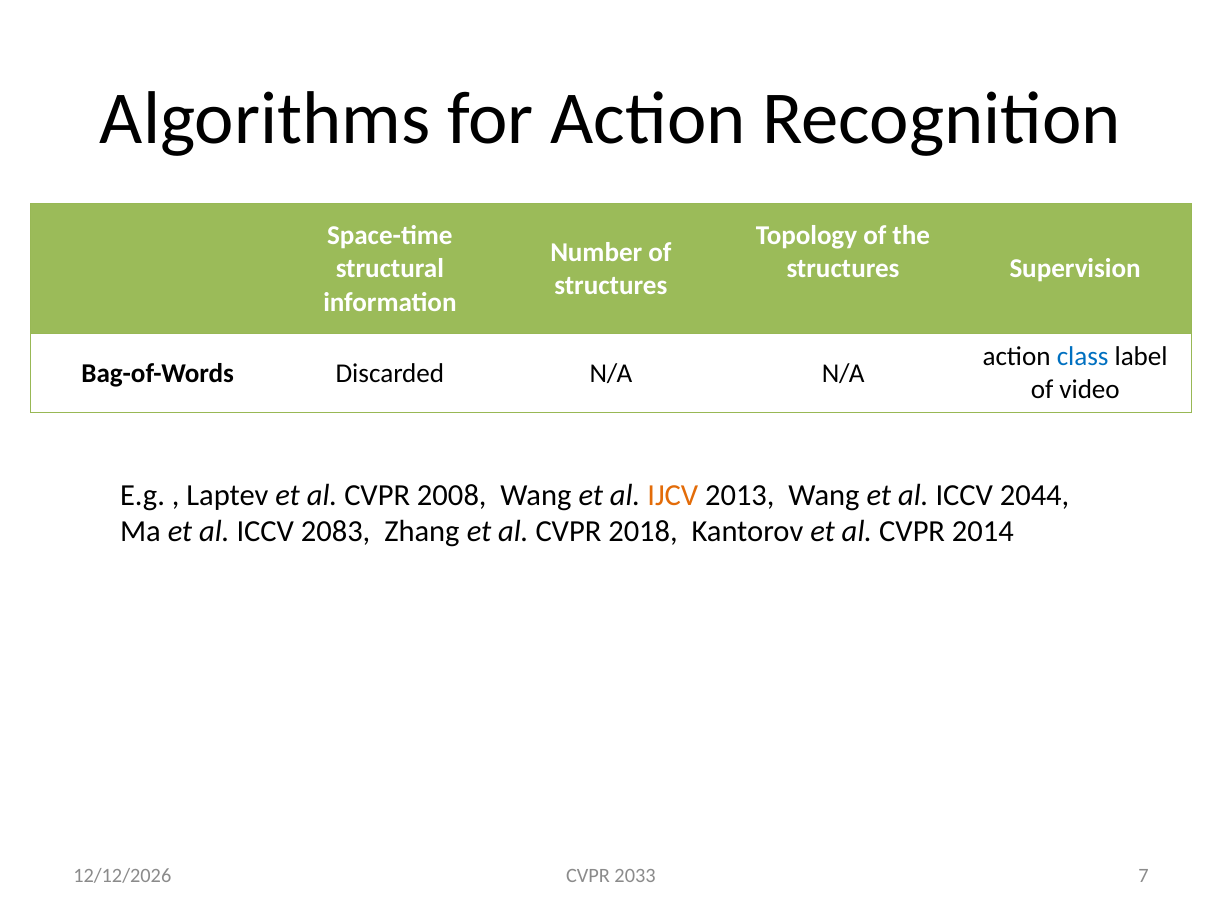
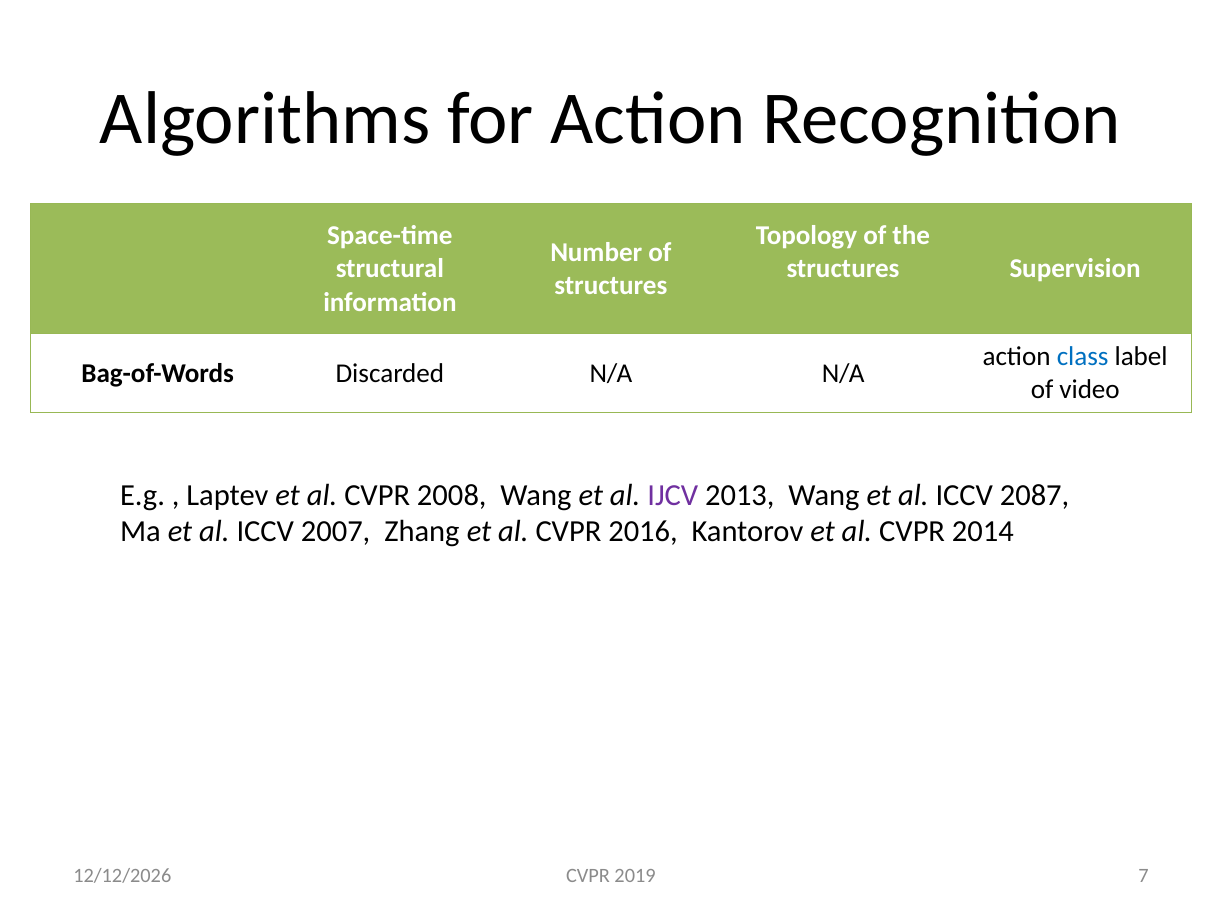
IJCV colour: orange -> purple
2044: 2044 -> 2087
2083: 2083 -> 2007
2018: 2018 -> 2016
2033: 2033 -> 2019
